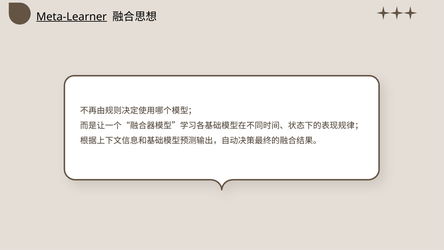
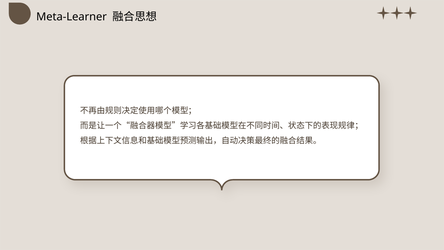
Meta-Learner underline: present -> none
